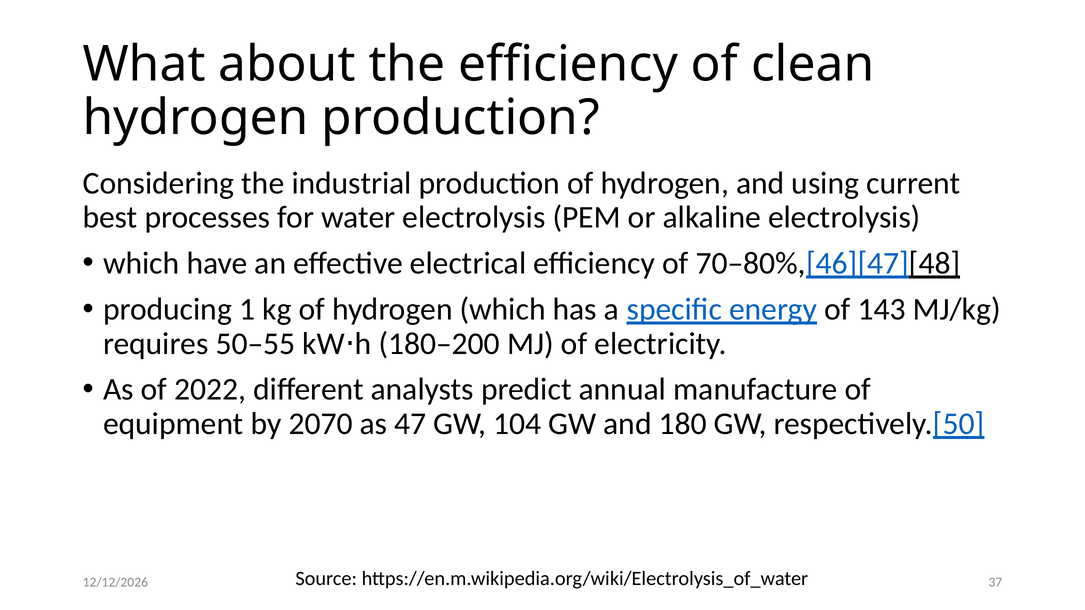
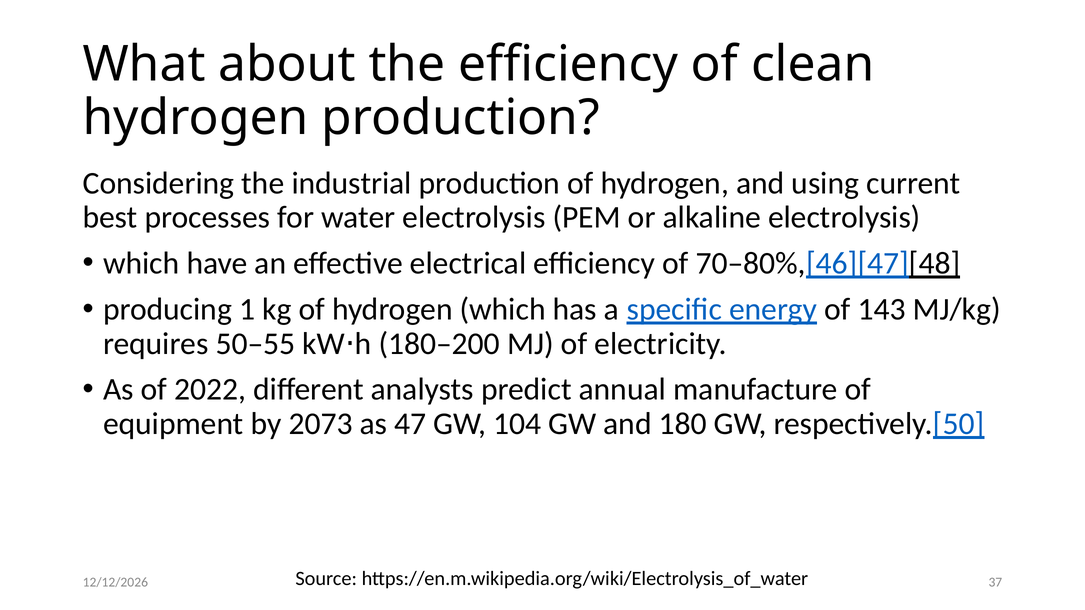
2070: 2070 -> 2073
